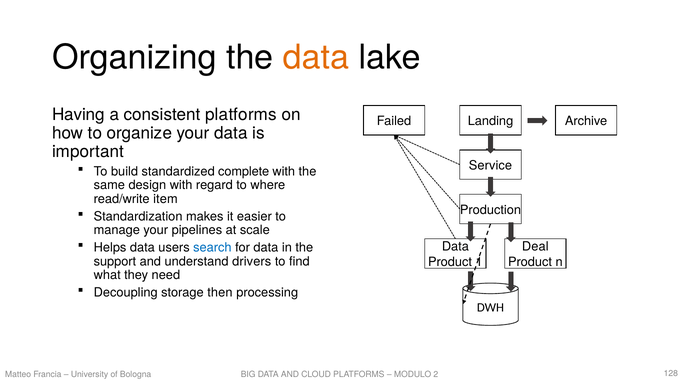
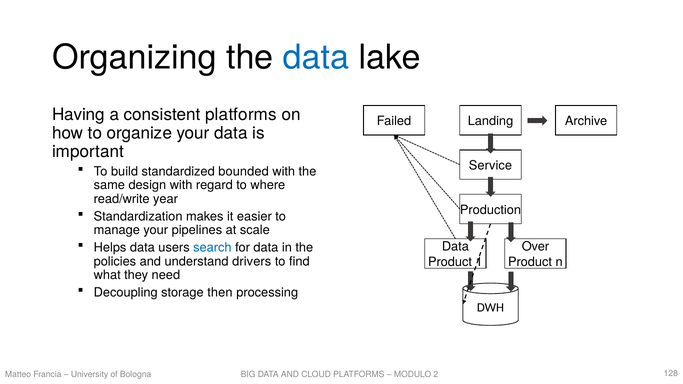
data at (316, 57) colour: orange -> blue
complete: complete -> bounded
item: item -> year
Deal: Deal -> Over
support: support -> policies
